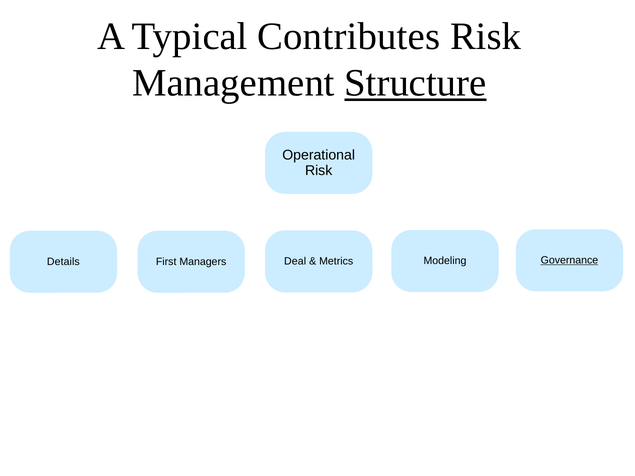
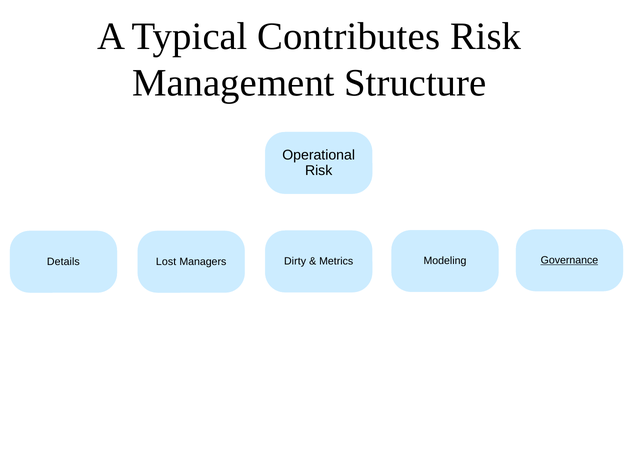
Structure underline: present -> none
Deal: Deal -> Dirty
First: First -> Lost
